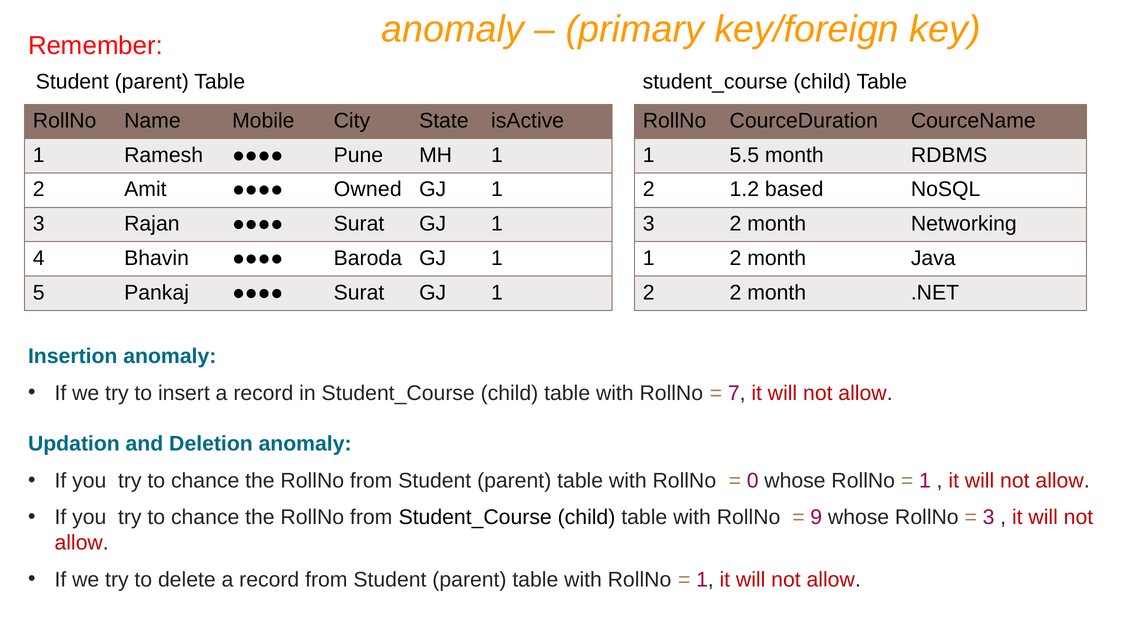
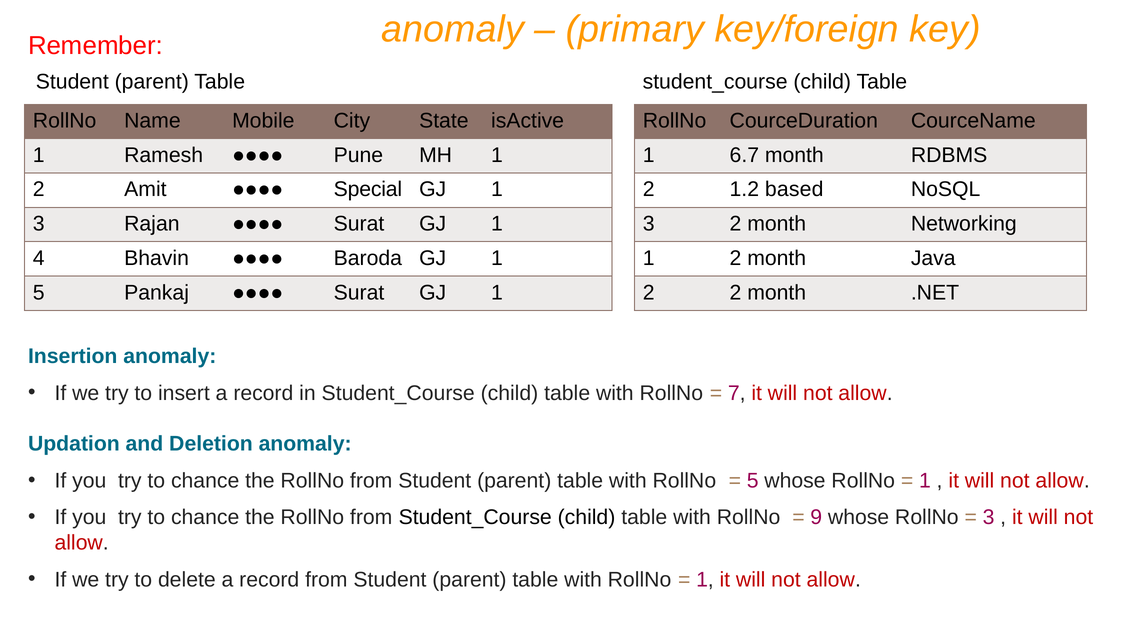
5.5: 5.5 -> 6.7
Owned: Owned -> Special
0 at (753, 481): 0 -> 5
